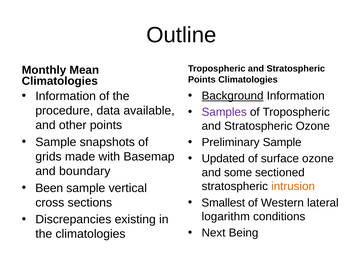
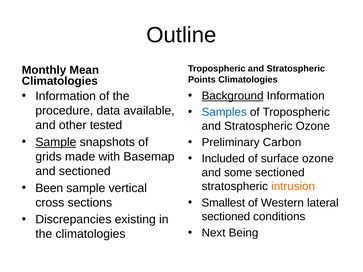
Samples colour: purple -> blue
other points: points -> tested
Sample at (56, 142) underline: none -> present
Preliminary Sample: Sample -> Carbon
Updated: Updated -> Included
and boundary: boundary -> sectioned
logarithm at (226, 217): logarithm -> sectioned
